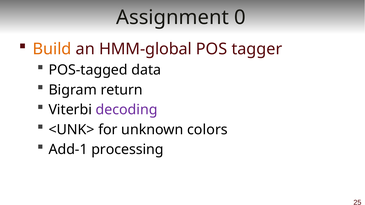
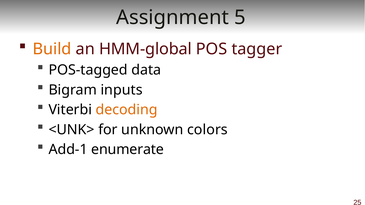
0: 0 -> 5
return: return -> inputs
decoding colour: purple -> orange
processing: processing -> enumerate
